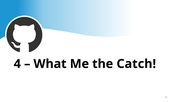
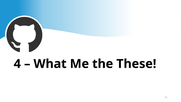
Catch: Catch -> These
